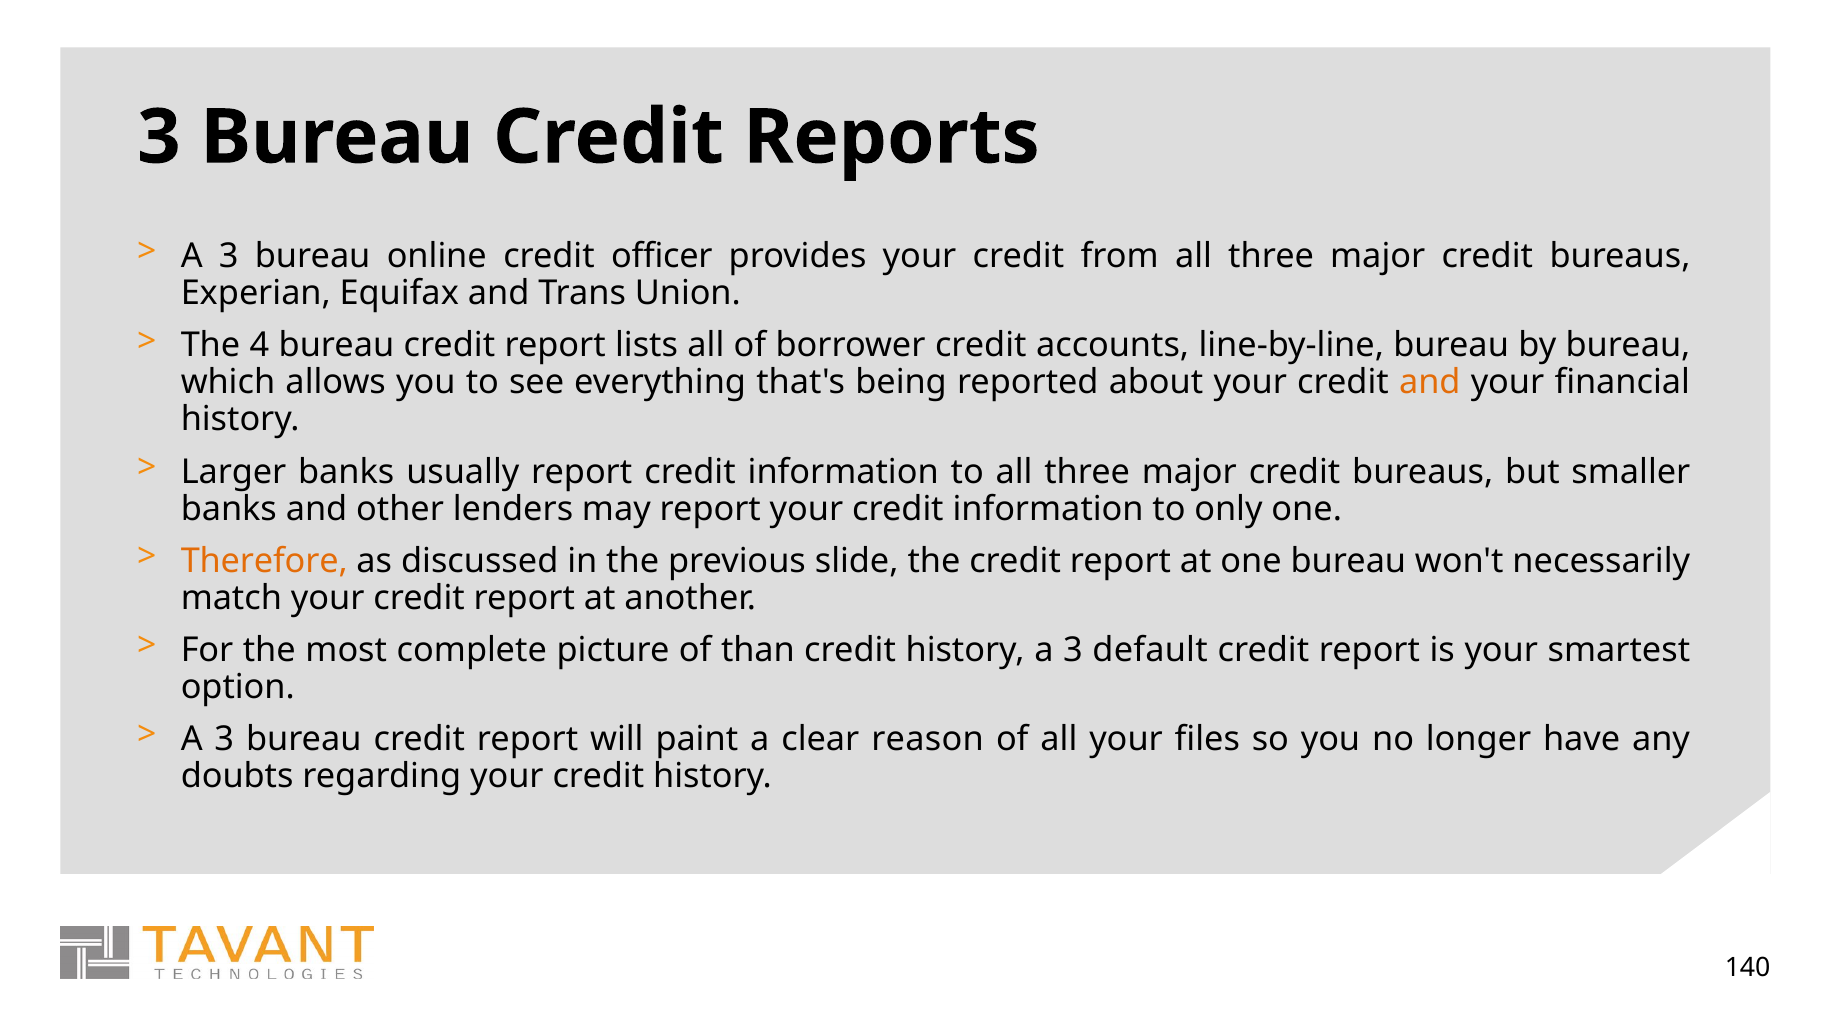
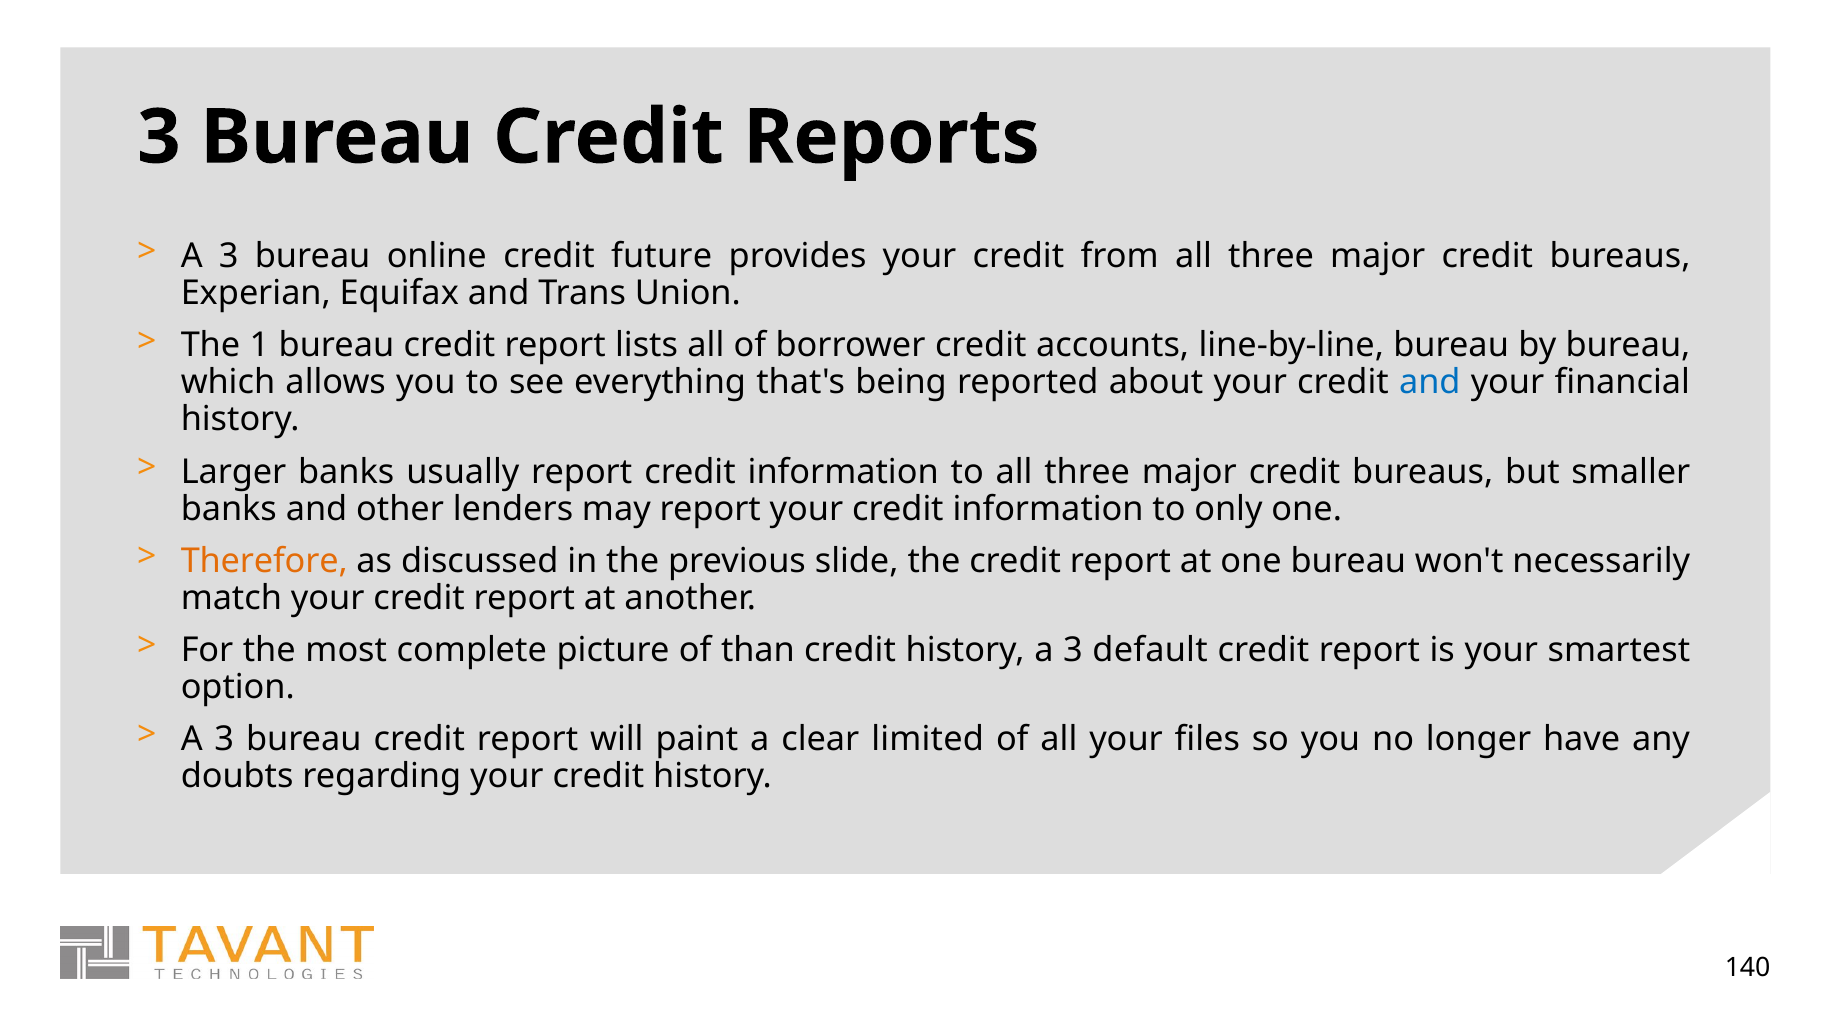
officer: officer -> future
4: 4 -> 1
and at (1430, 383) colour: orange -> blue
reason: reason -> limited
